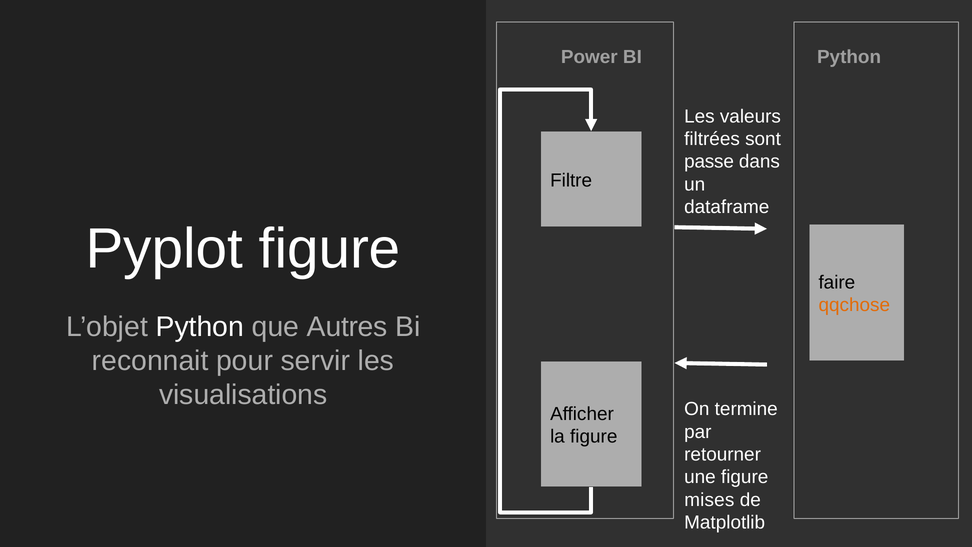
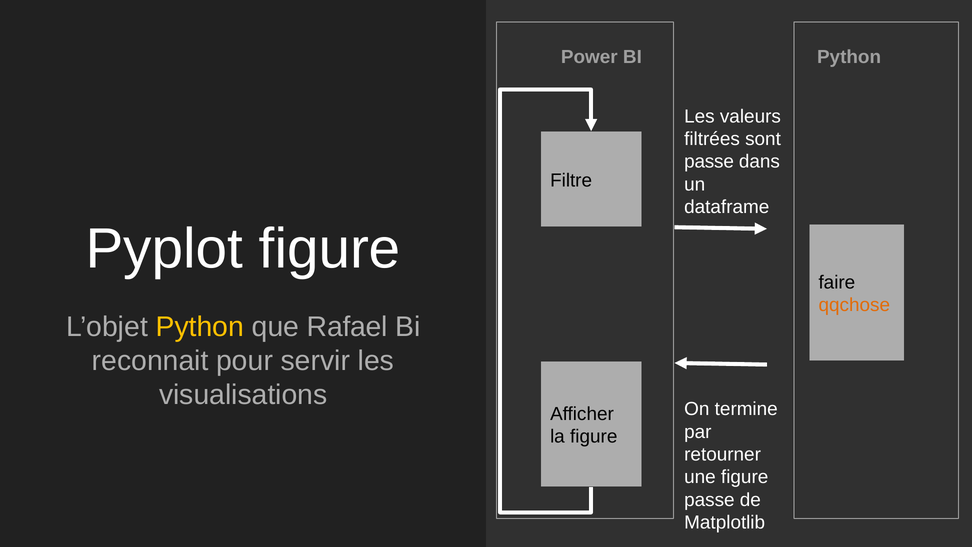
Python at (200, 327) colour: white -> yellow
Autres: Autres -> Rafael
mises at (709, 500): mises -> passe
